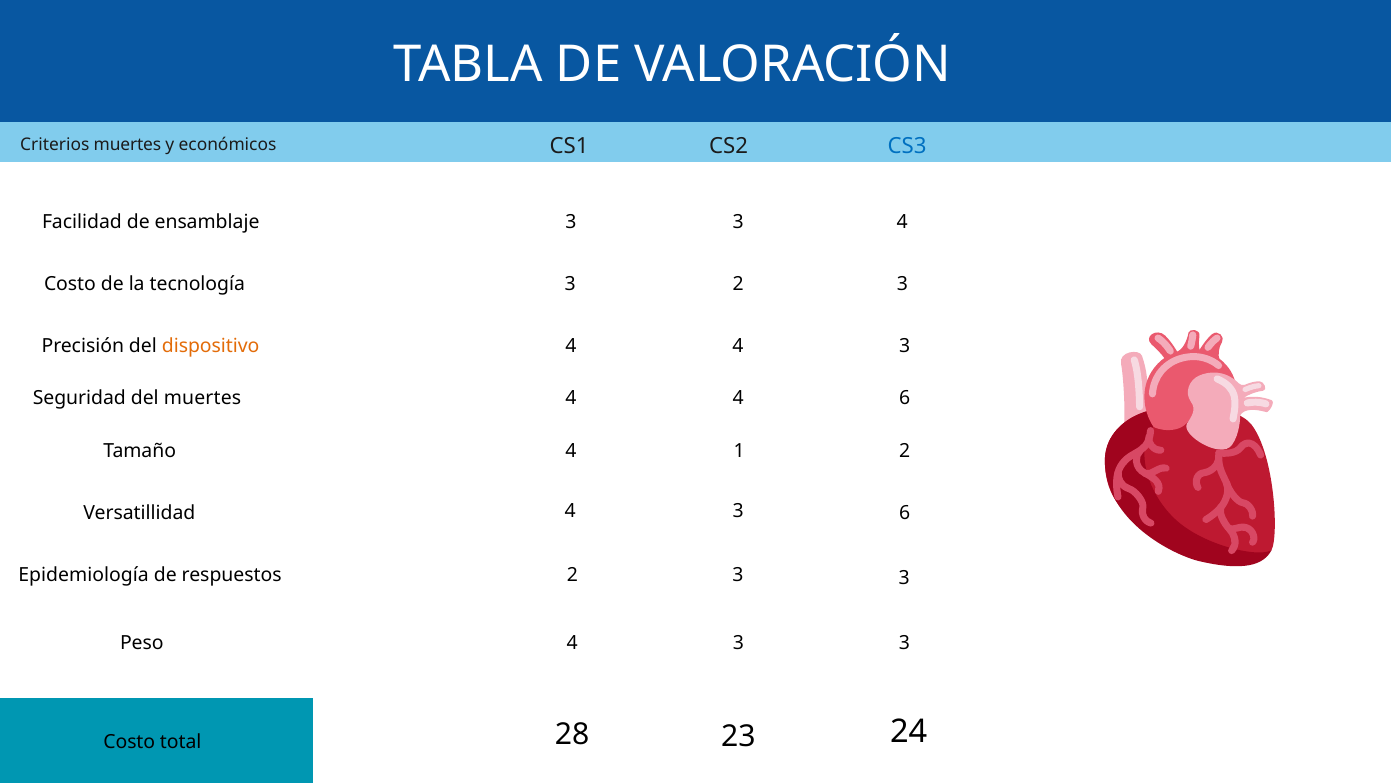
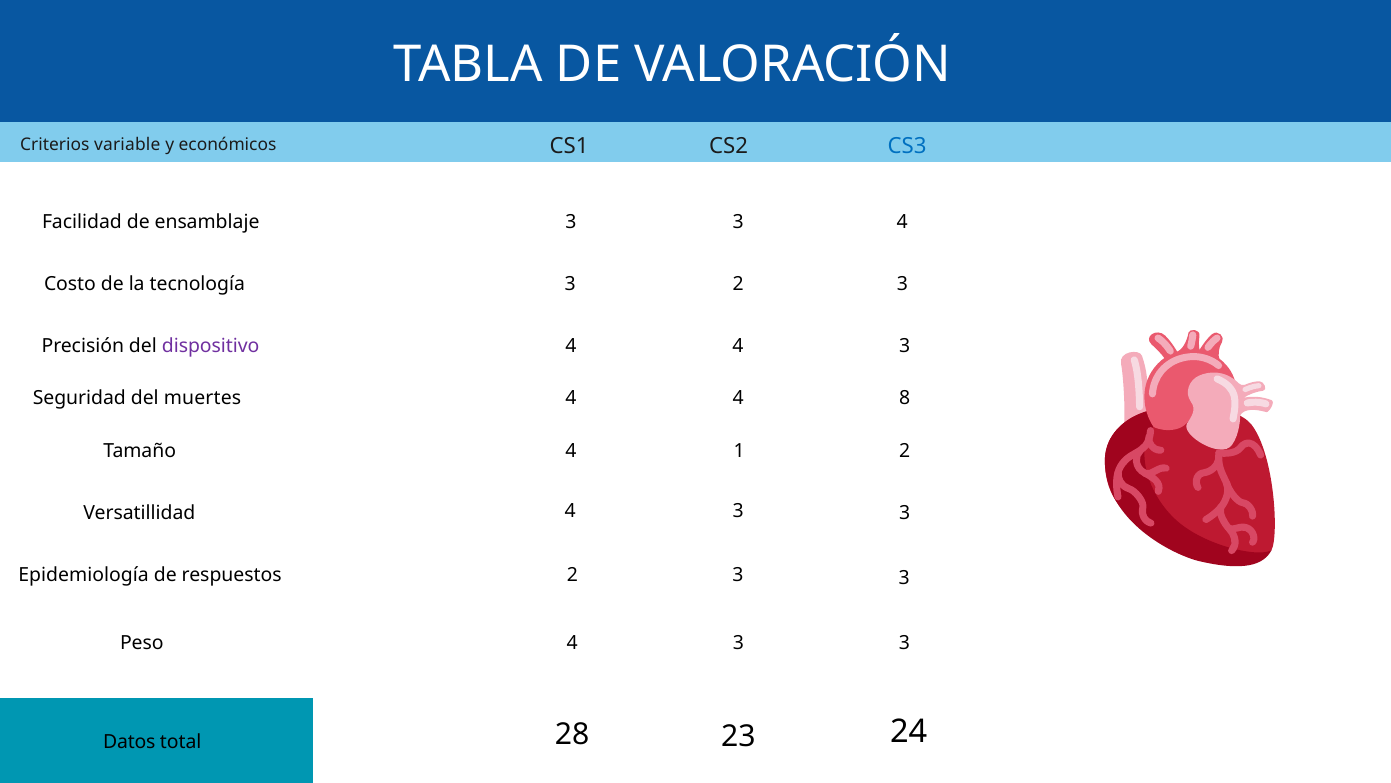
Criterios muertes: muertes -> variable
dispositivo colour: orange -> purple
6 at (905, 398): 6 -> 8
6 at (905, 513): 6 -> 3
Costo at (129, 742): Costo -> Datos
